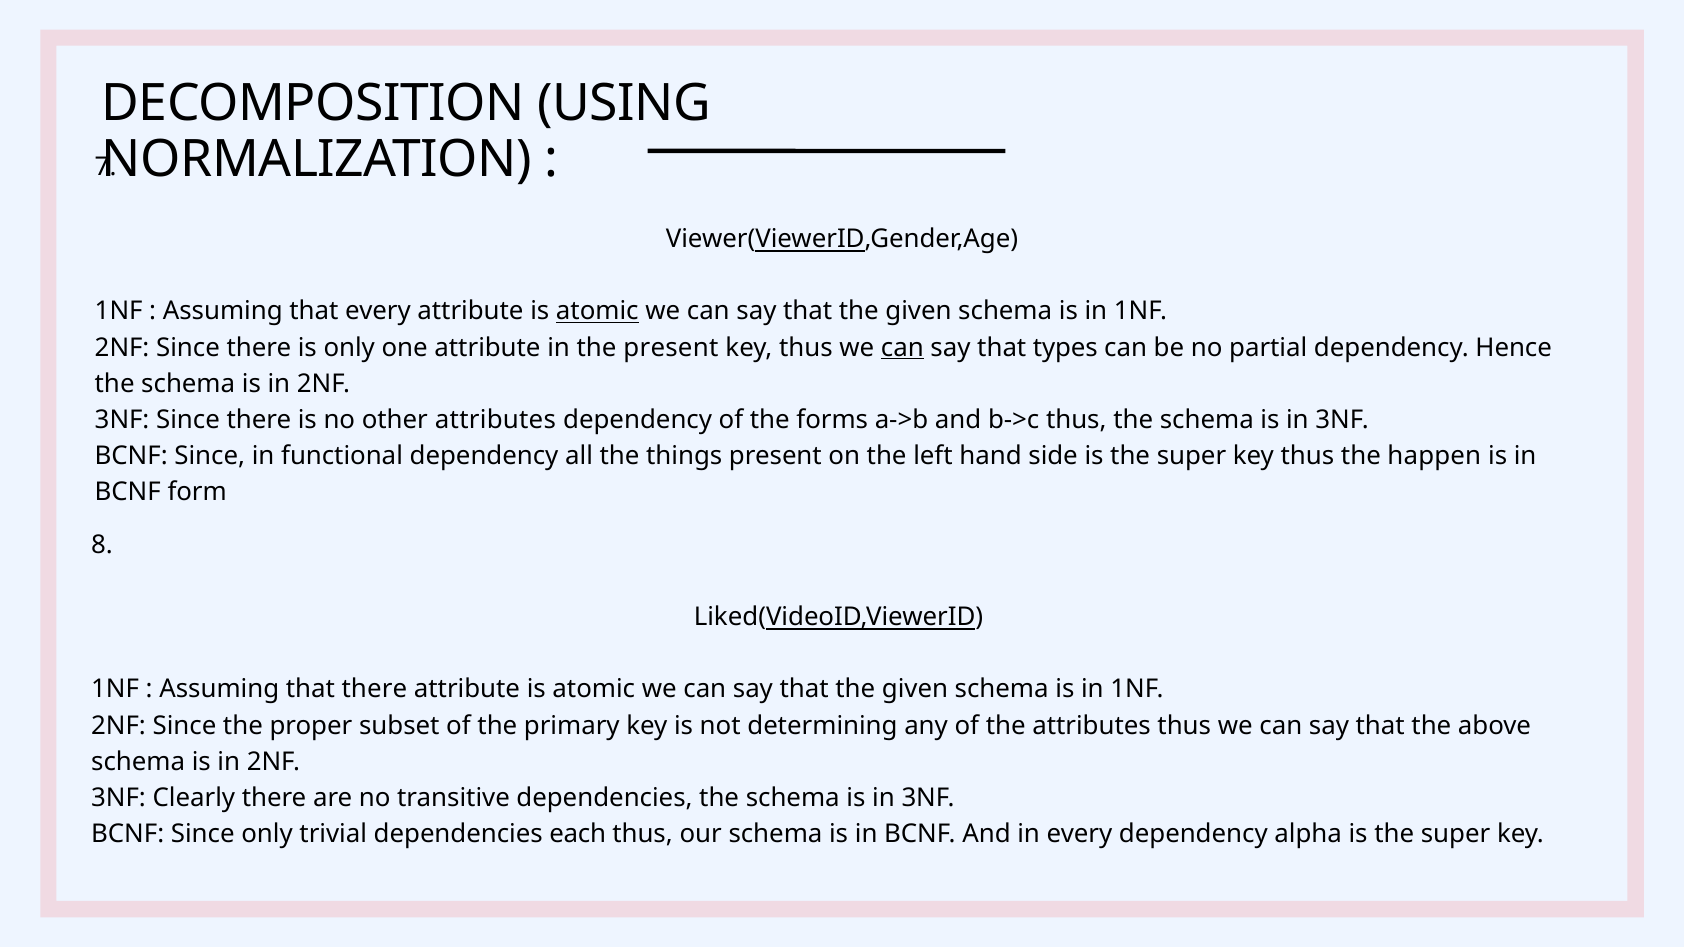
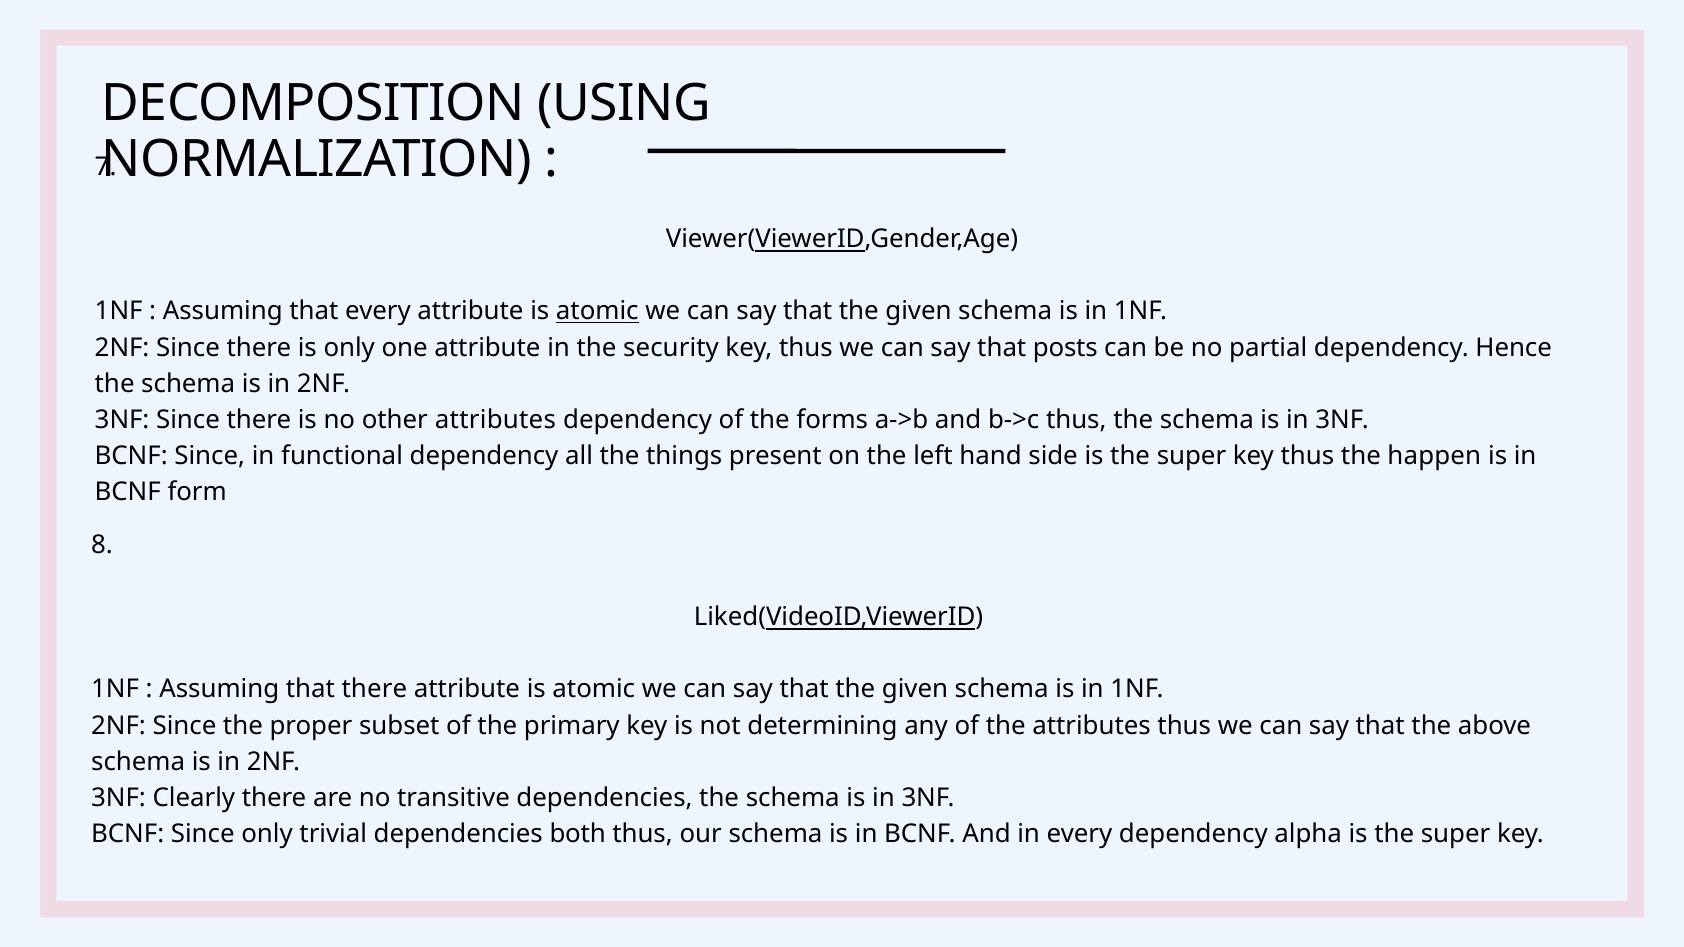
the present: present -> security
can at (902, 348) underline: present -> none
types: types -> posts
each: each -> both
